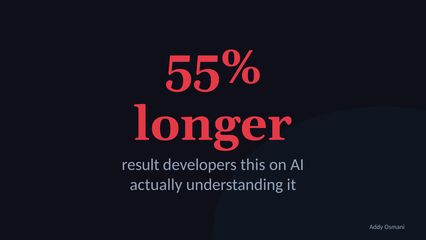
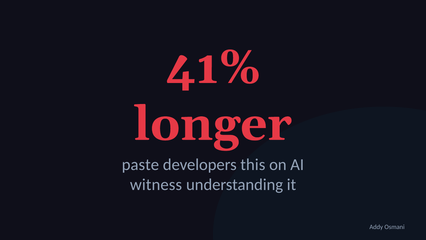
55%: 55% -> 41%
result: result -> paste
actually: actually -> witness
